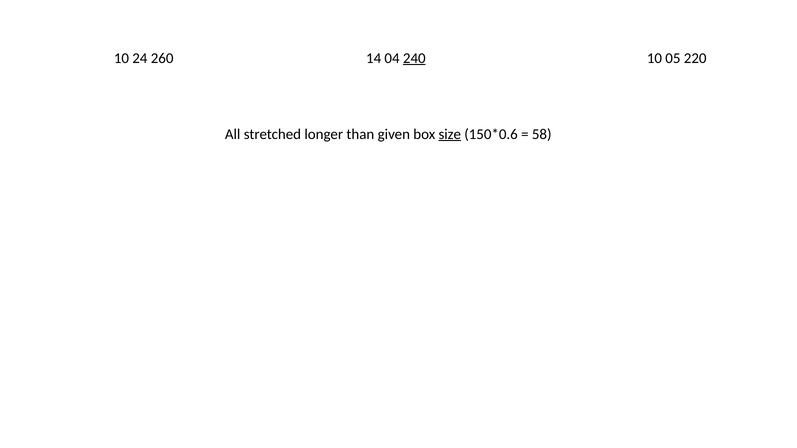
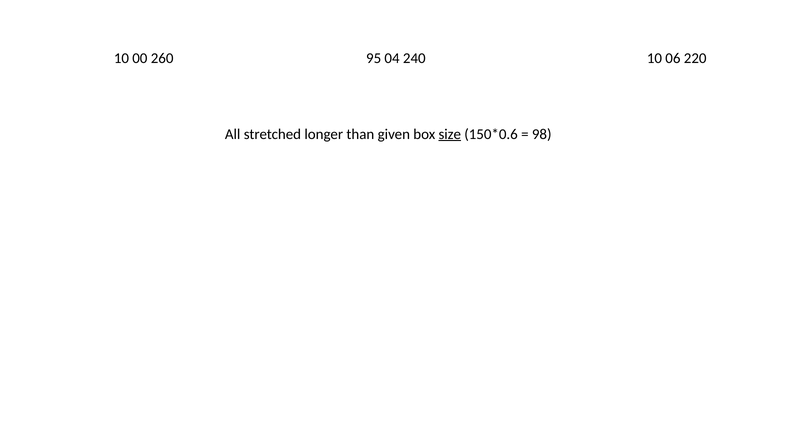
24: 24 -> 00
14: 14 -> 95
240 underline: present -> none
05: 05 -> 06
58: 58 -> 98
